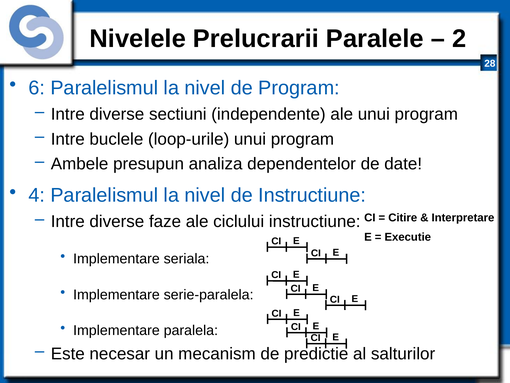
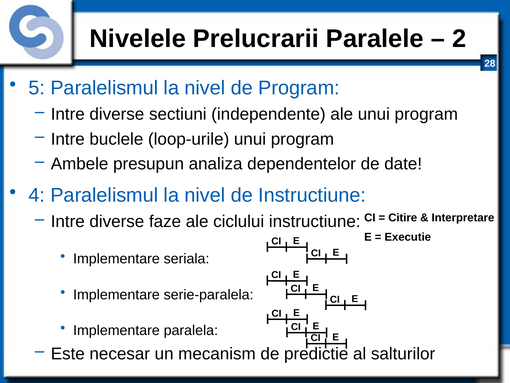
6: 6 -> 5
